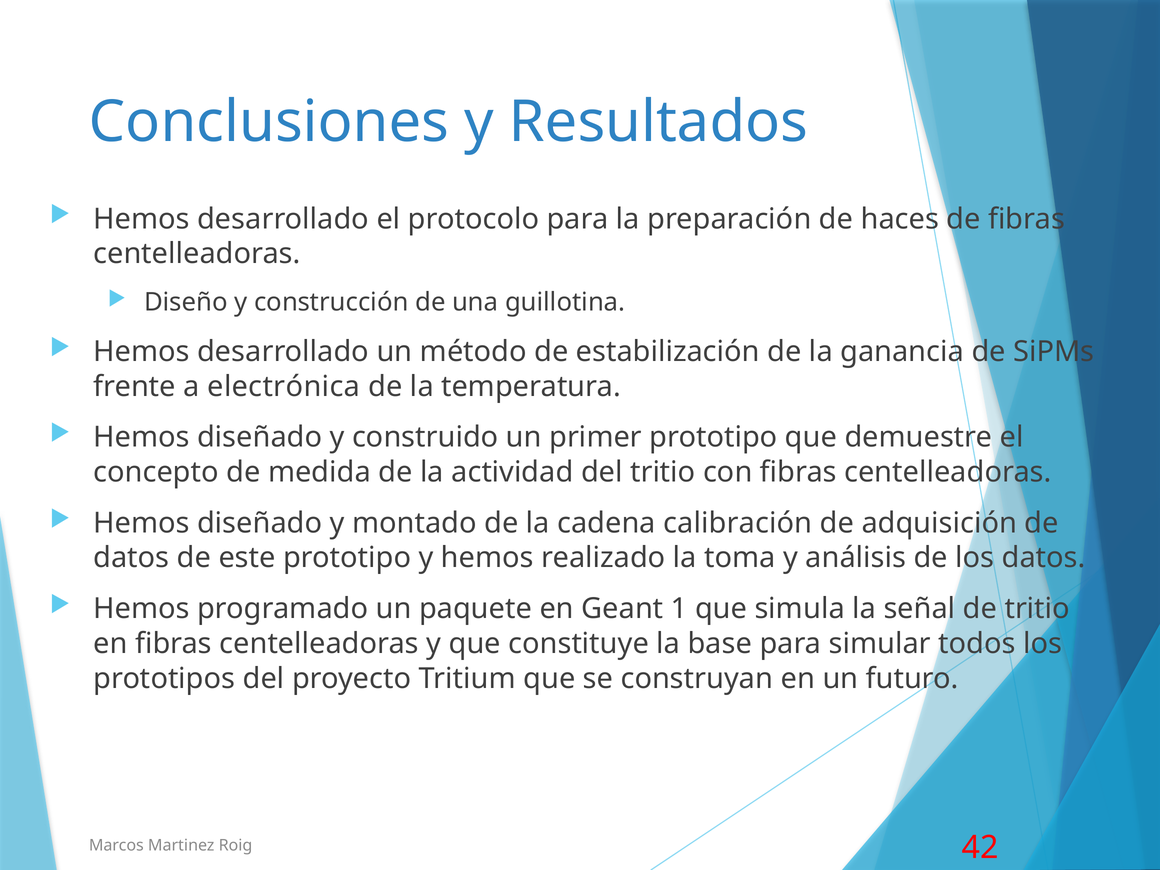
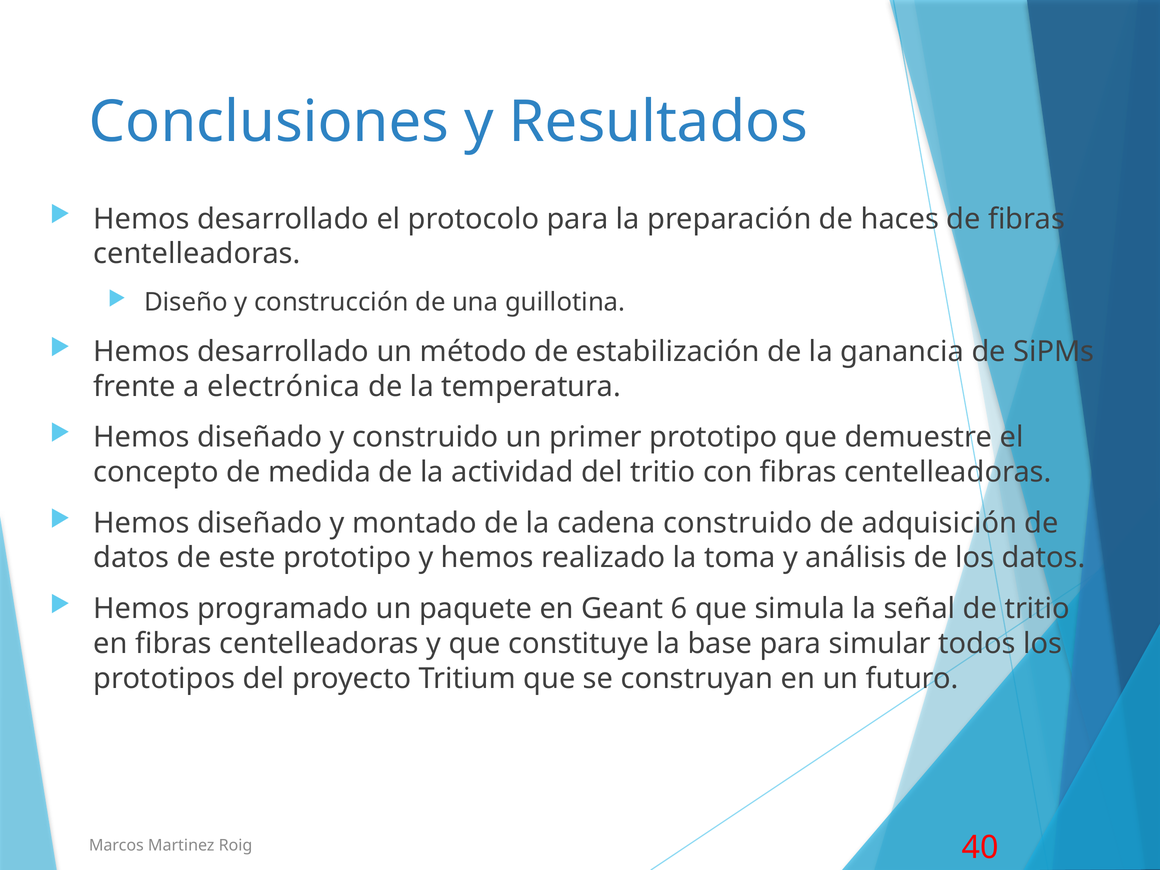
cadena calibración: calibración -> construido
1: 1 -> 6
42: 42 -> 40
